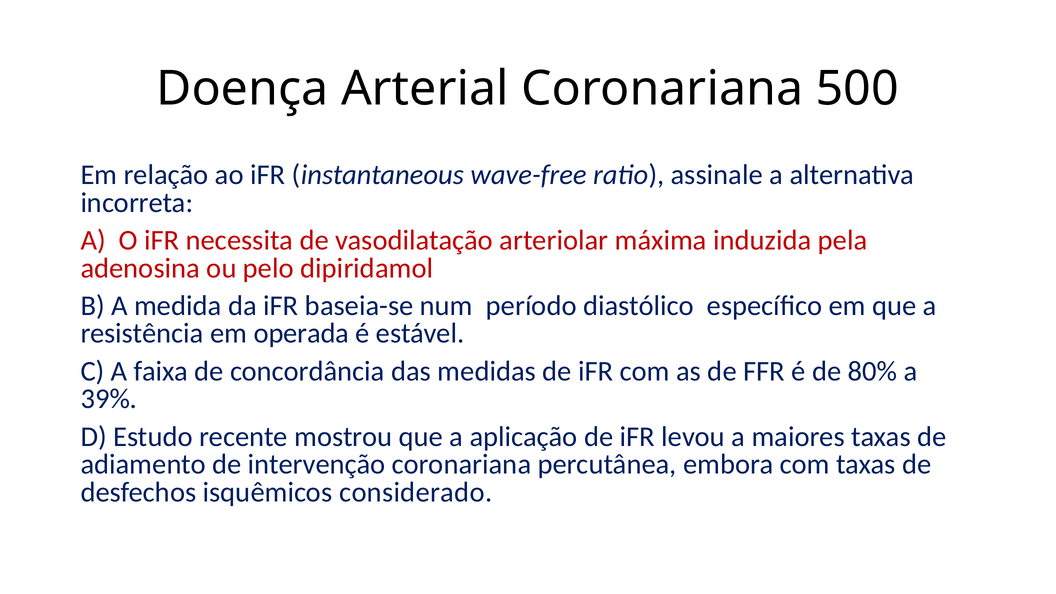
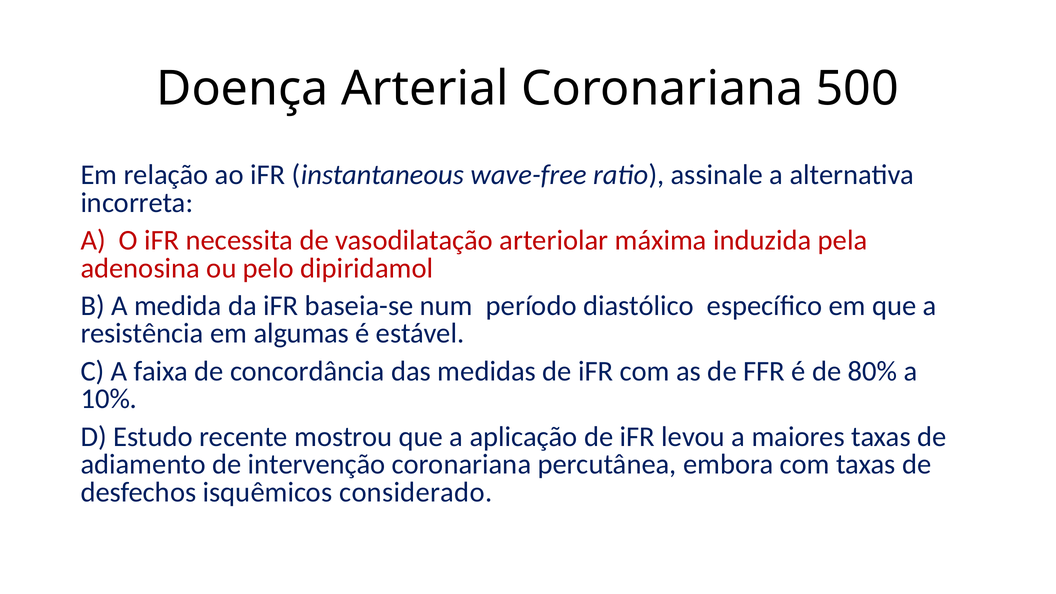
operada: operada -> algumas
39%: 39% -> 10%
